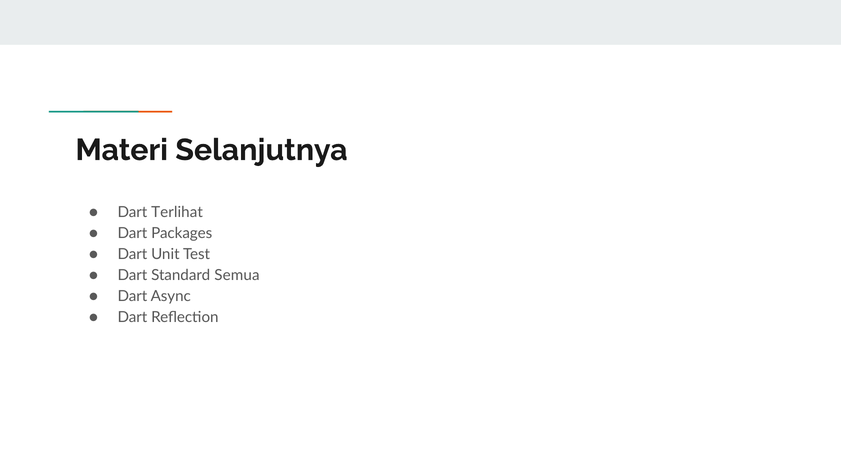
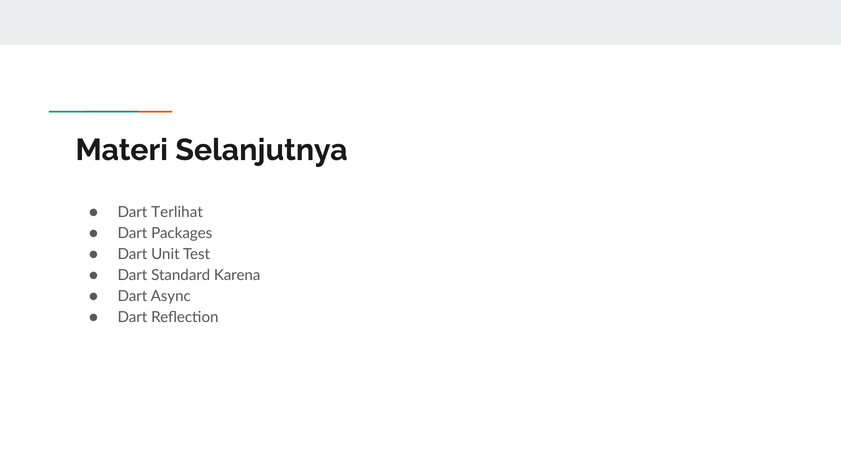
Semua: Semua -> Karena
